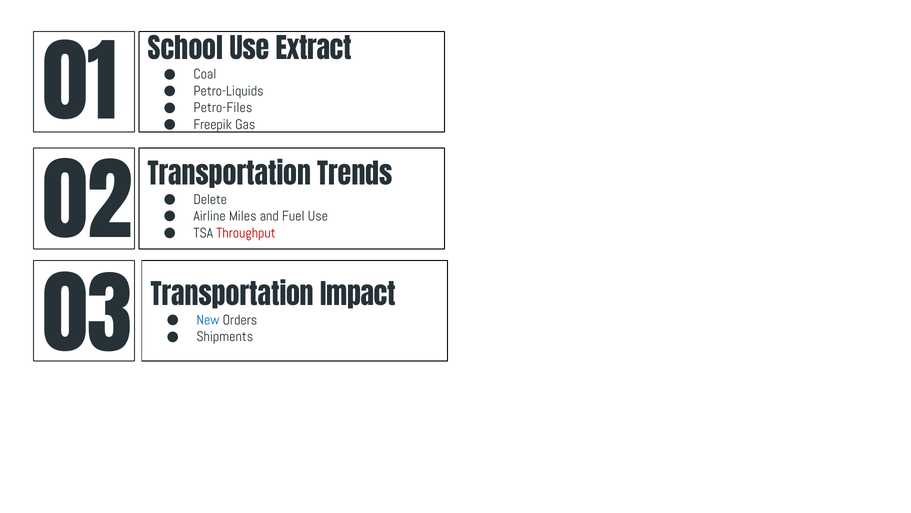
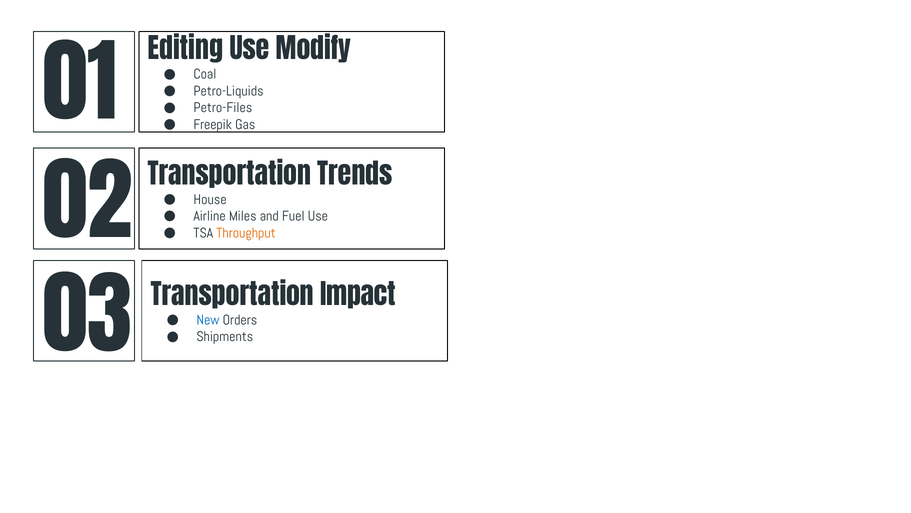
School: School -> Editing
Extract: Extract -> Modify
Delete: Delete -> House
Throughput colour: red -> orange
